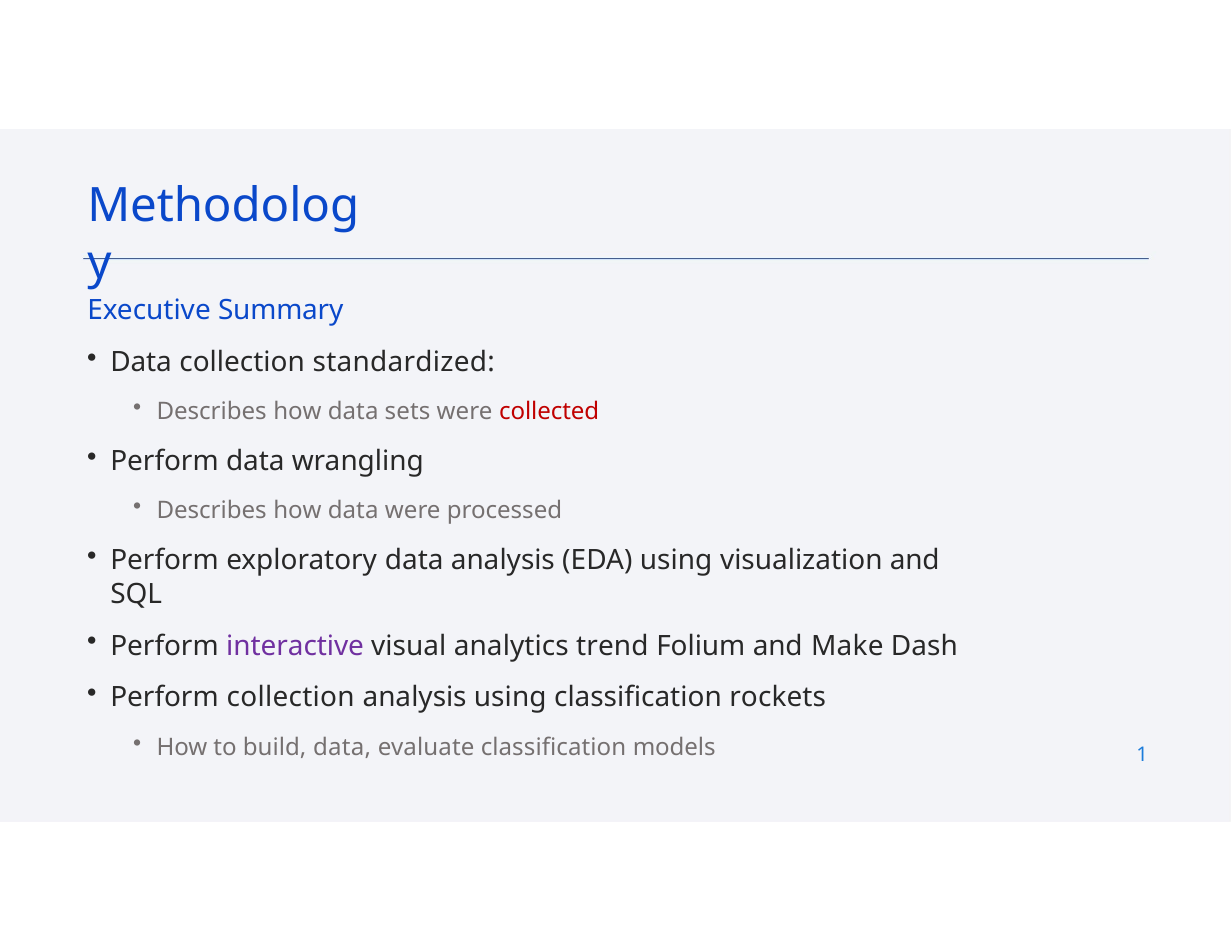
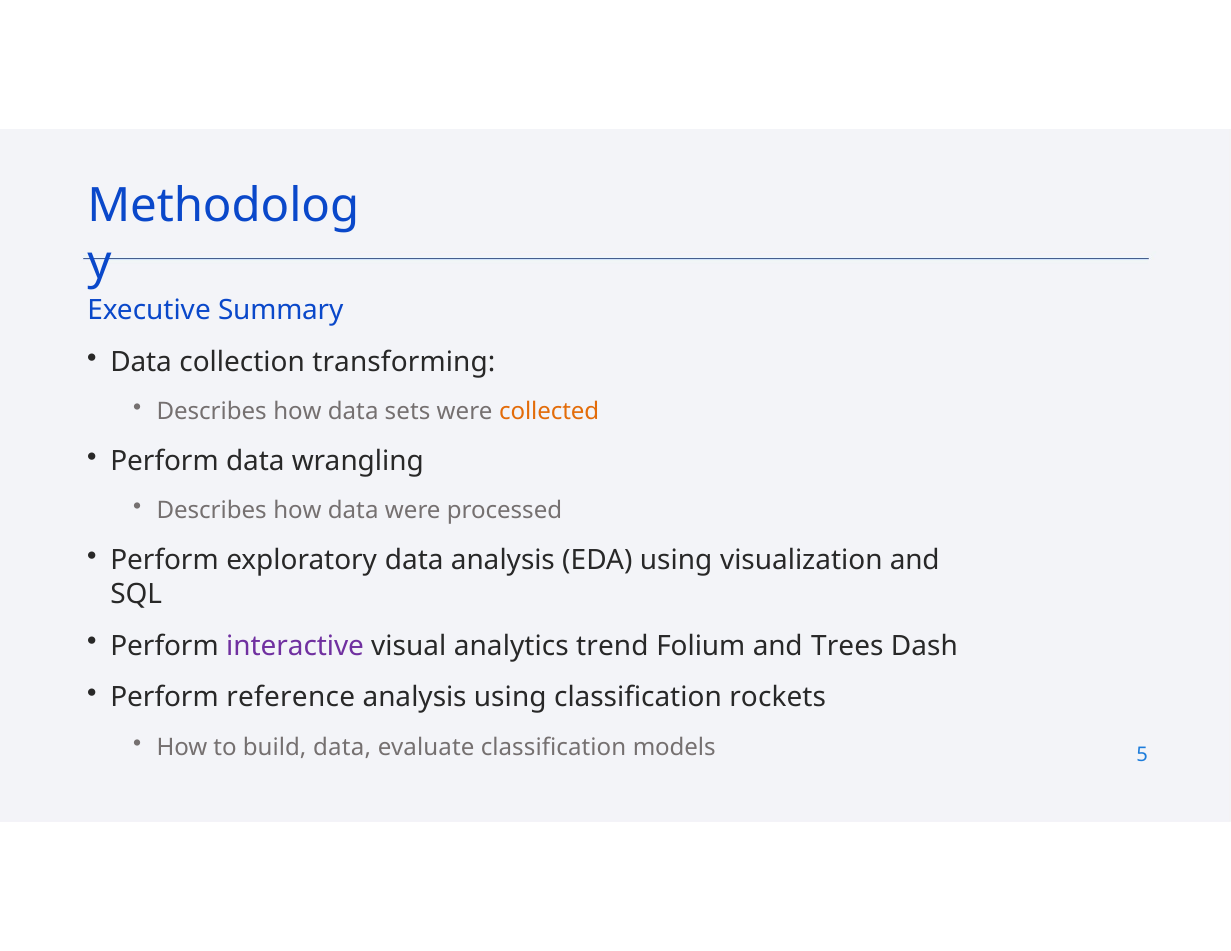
standardized: standardized -> transforming
collected colour: red -> orange
Make: Make -> Trees
Perform collection: collection -> reference
1: 1 -> 5
